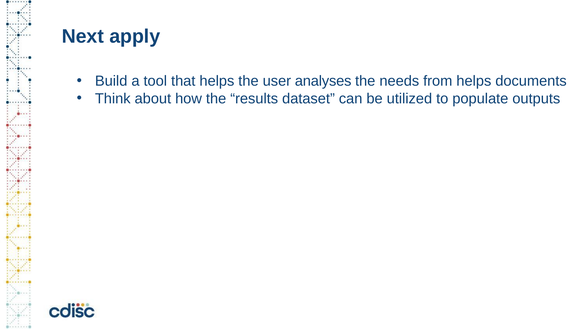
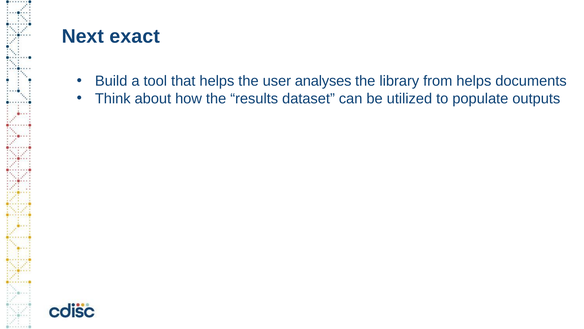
apply: apply -> exact
needs: needs -> library
